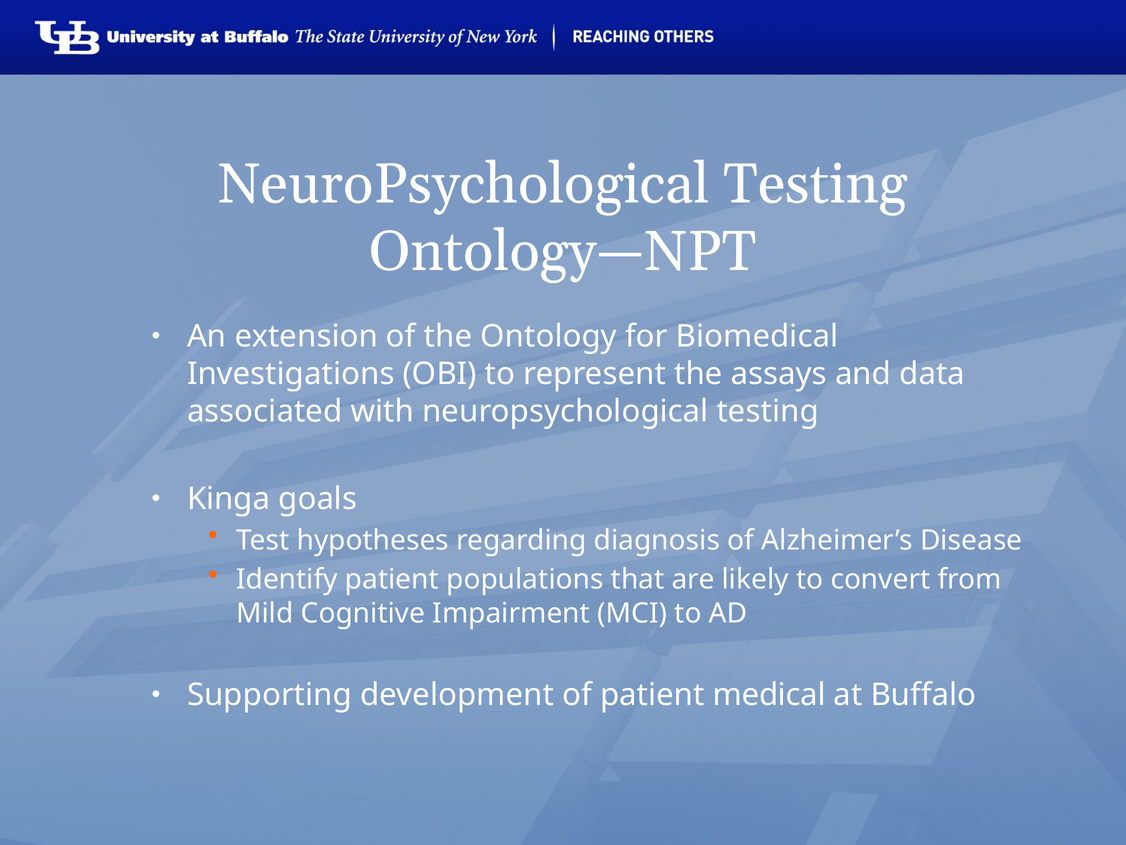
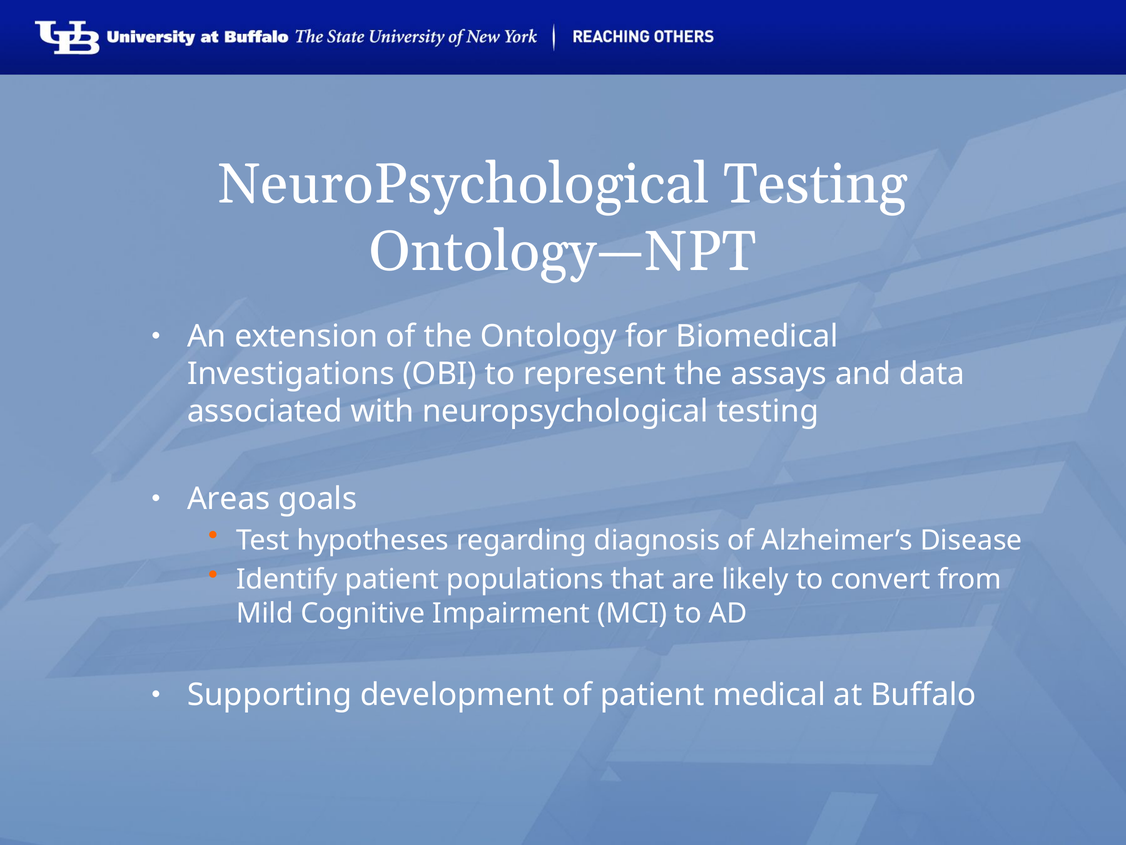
Kinga: Kinga -> Areas
